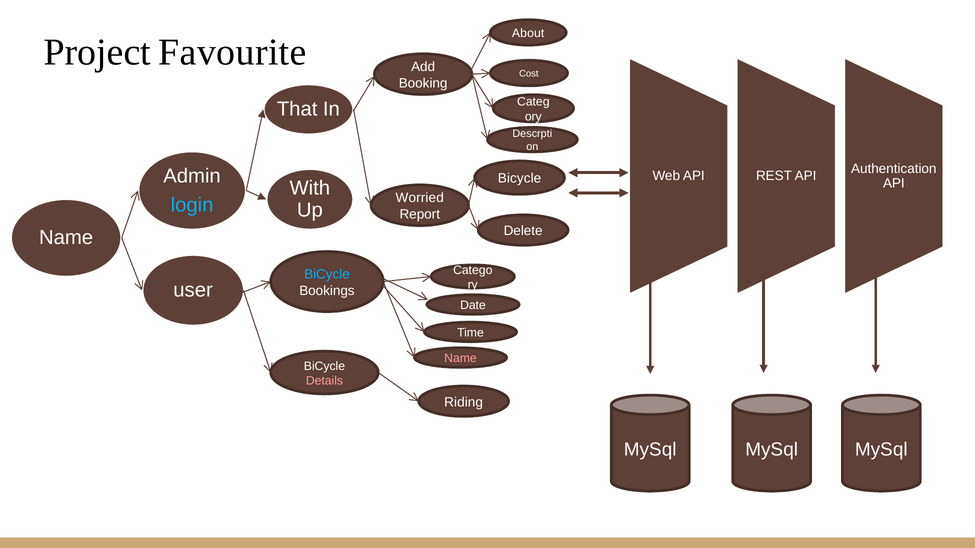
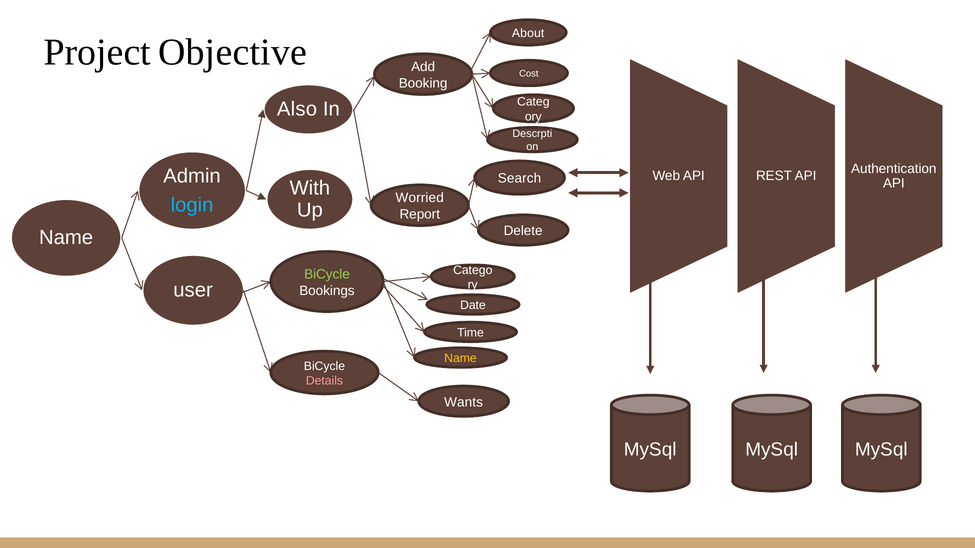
Favourite: Favourite -> Objective
That: That -> Also
Bicycle at (520, 179): Bicycle -> Search
BiCycle at (327, 275) colour: light blue -> light green
Name at (460, 359) colour: pink -> yellow
Riding: Riding -> Wants
